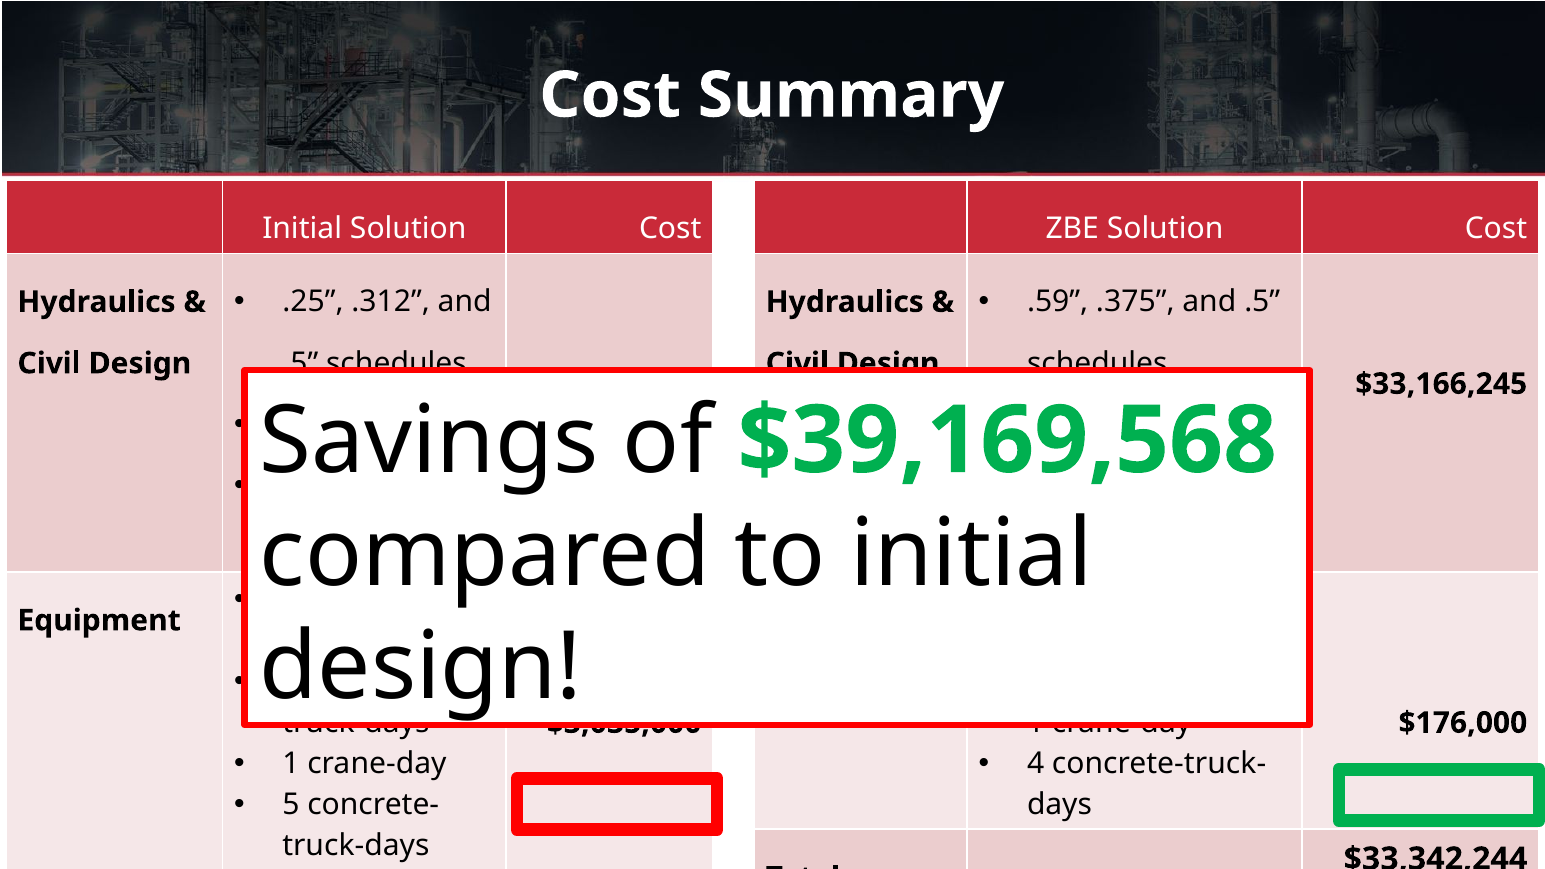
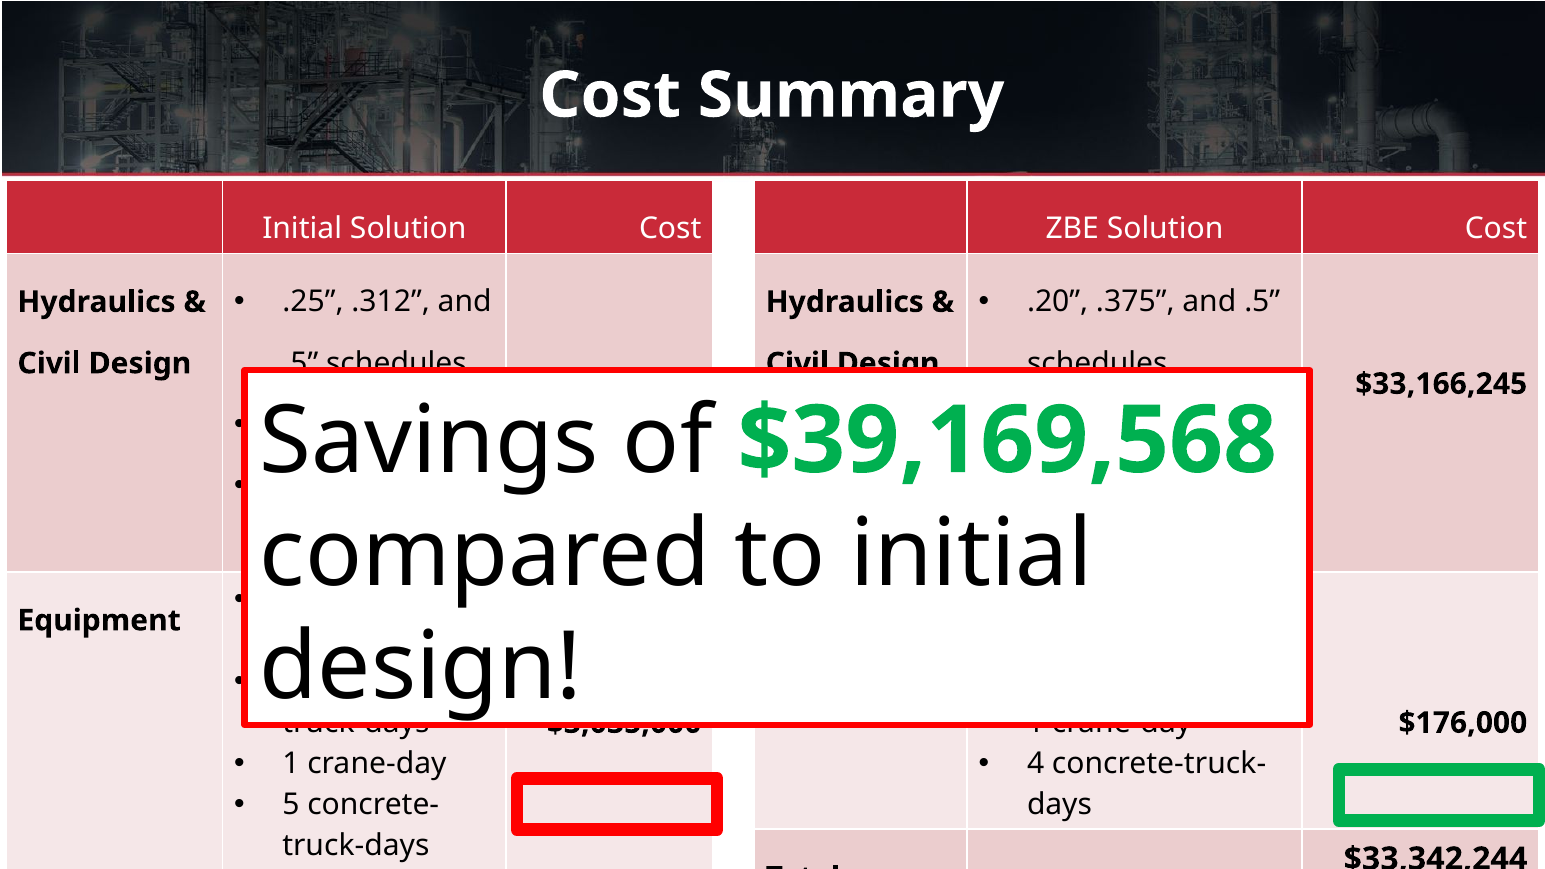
.59: .59 -> .20
